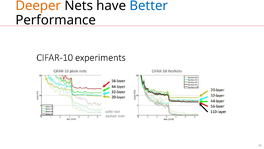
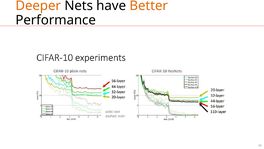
Better colour: blue -> orange
